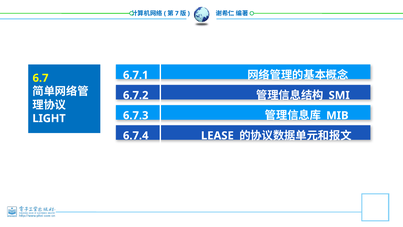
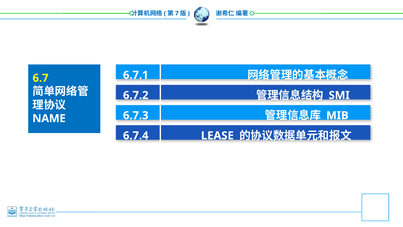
LIGHT: LIGHT -> NAME
